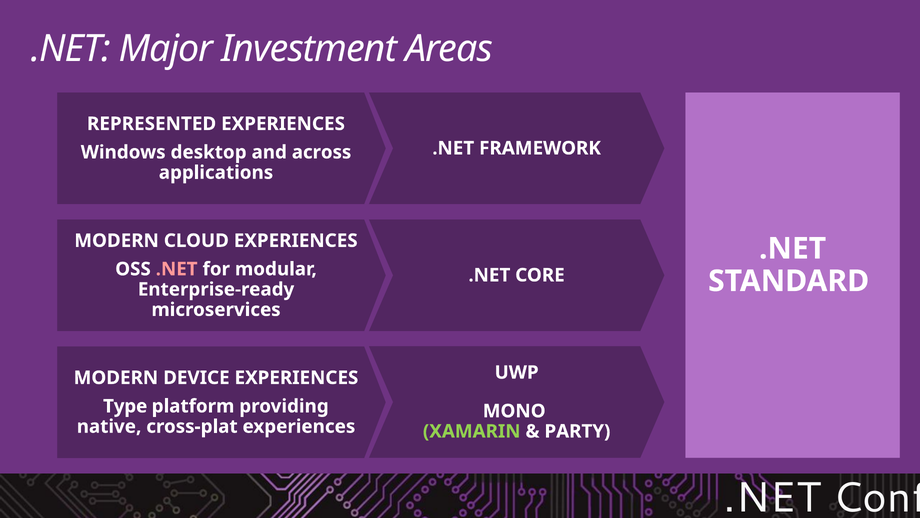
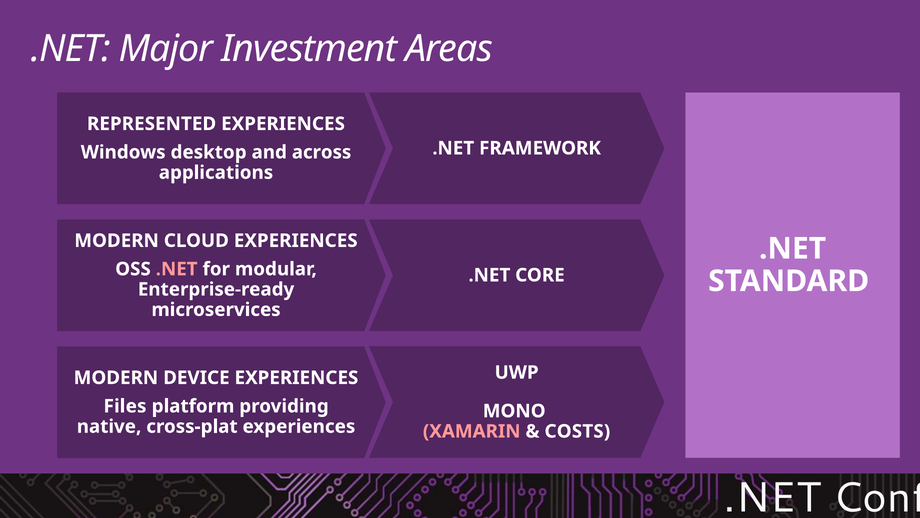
Type: Type -> Files
XAMARIN colour: light green -> pink
PARTY: PARTY -> COSTS
